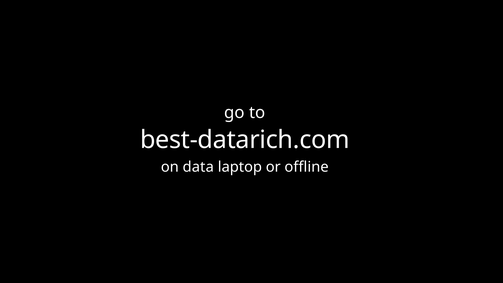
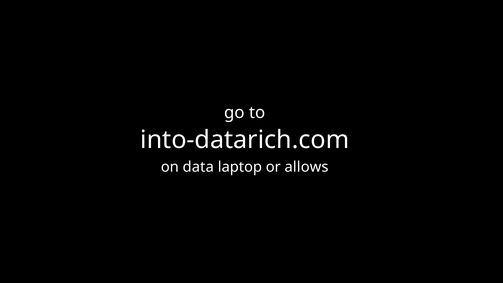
best-datarich.com: best-datarich.com -> into-datarich.com
offline: offline -> allows
